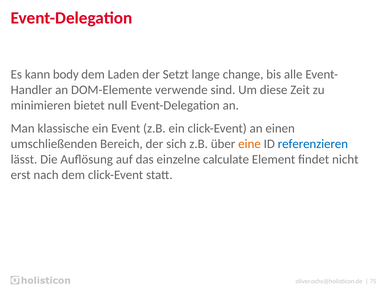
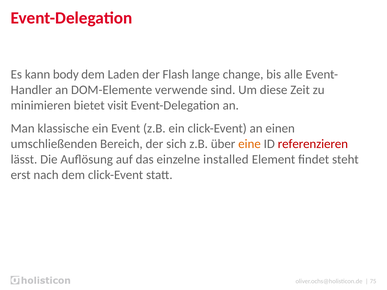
Setzt: Setzt -> Flash
null: null -> visit
referenzieren colour: blue -> red
calculate: calculate -> installed
nicht: nicht -> steht
